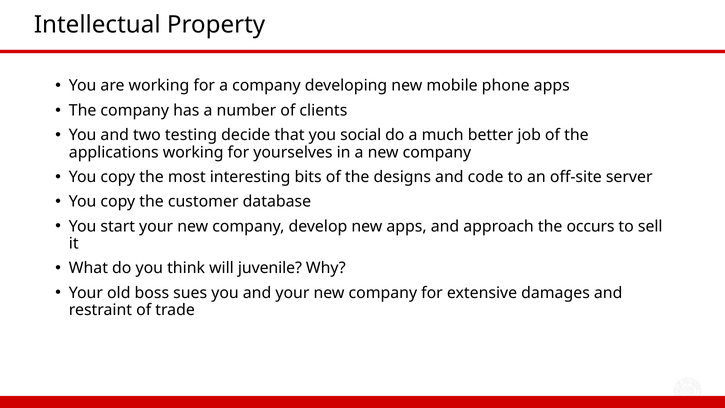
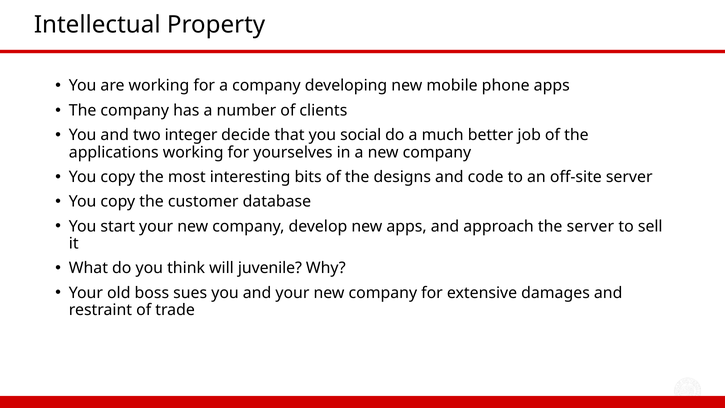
testing: testing -> integer
the occurs: occurs -> server
